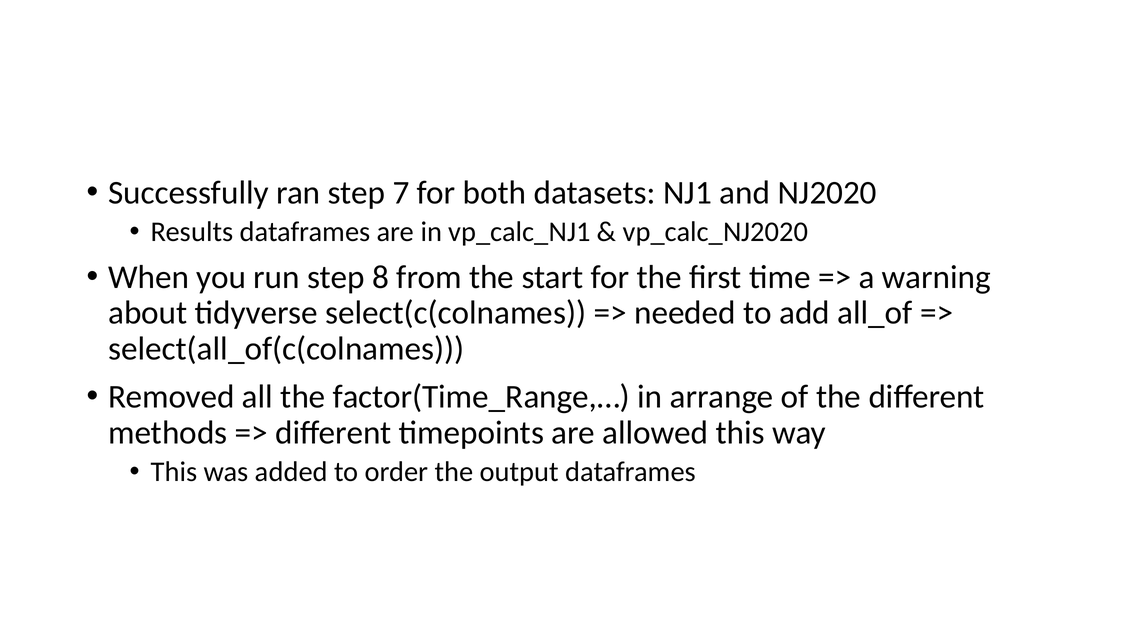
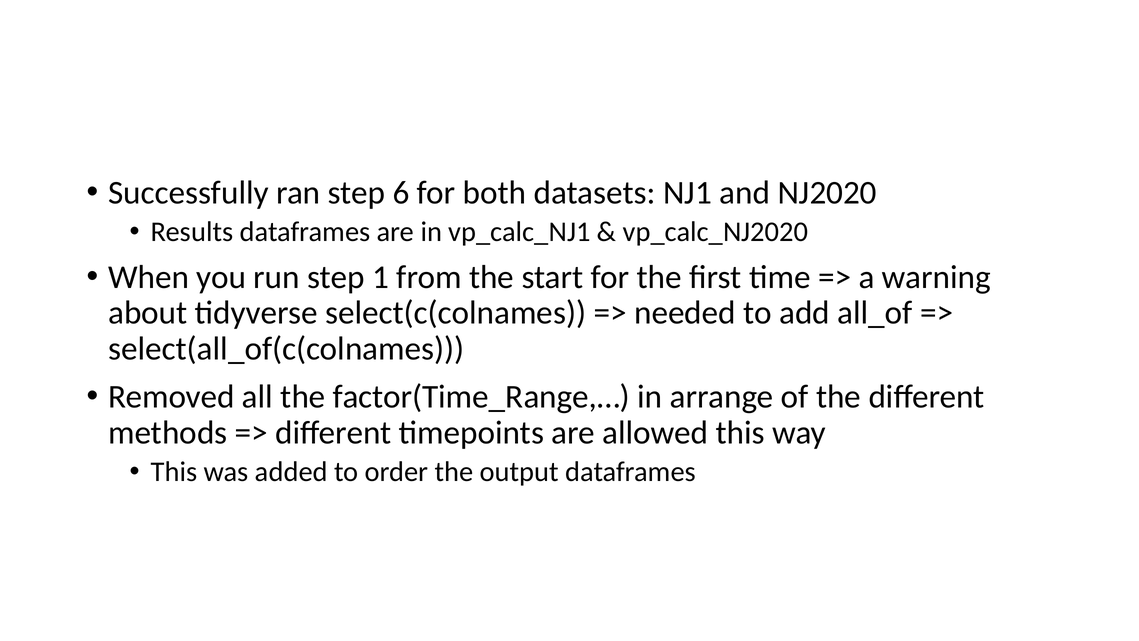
7: 7 -> 6
8: 8 -> 1
